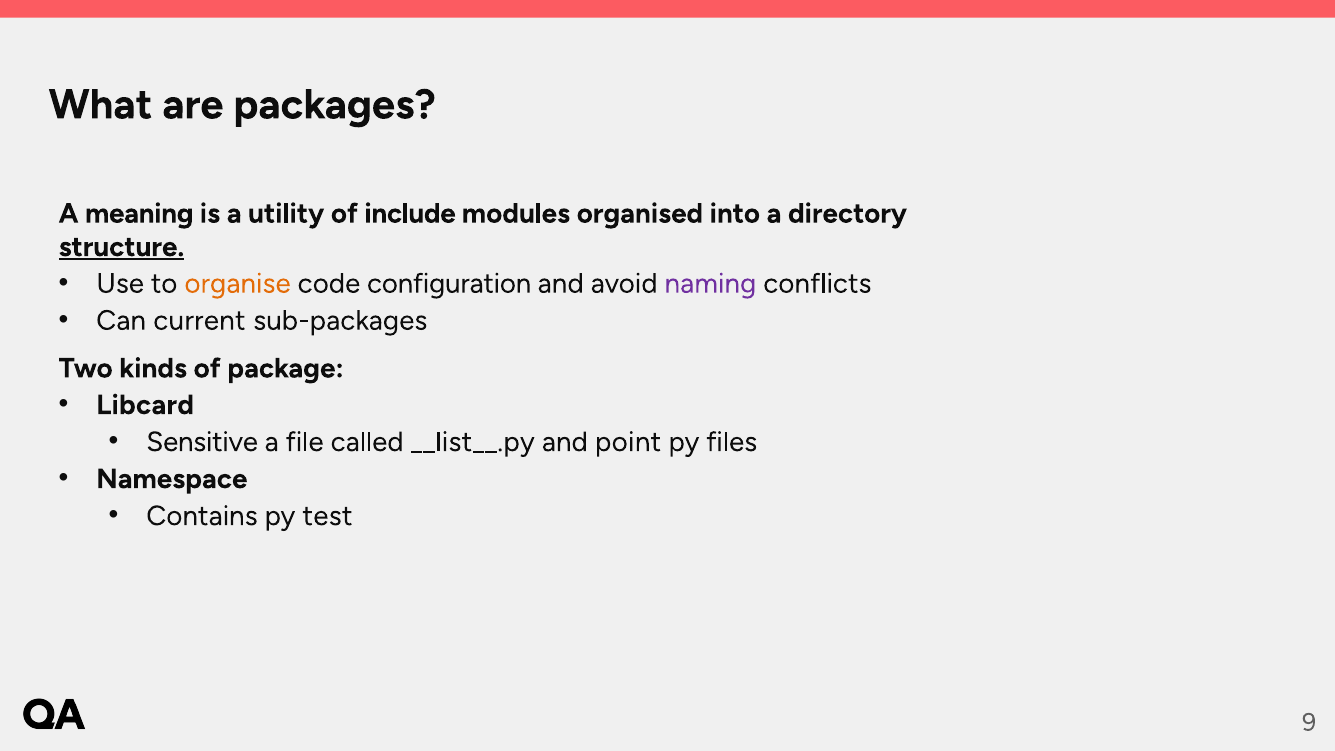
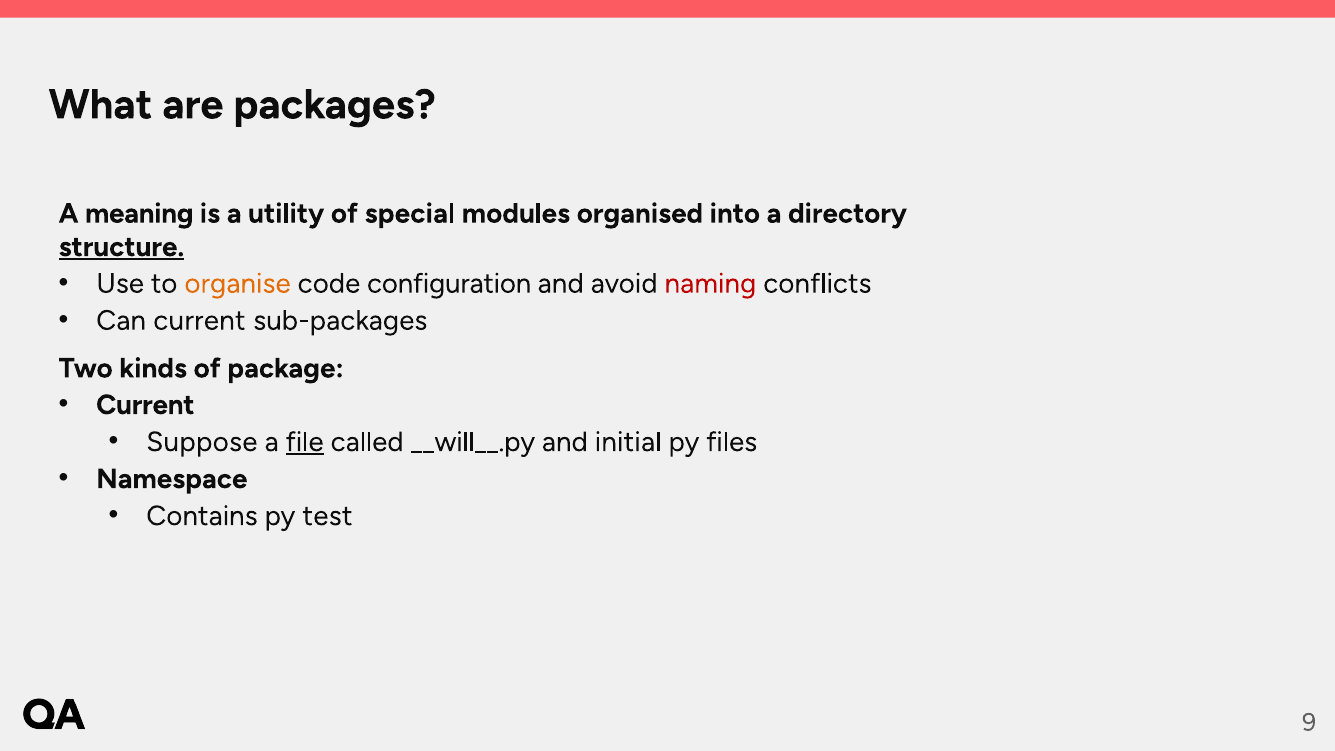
include: include -> special
naming colour: purple -> red
Libcard at (145, 405): Libcard -> Current
Sensitive: Sensitive -> Suppose
file underline: none -> present
__list__.py: __list__.py -> __will__.py
point: point -> initial
